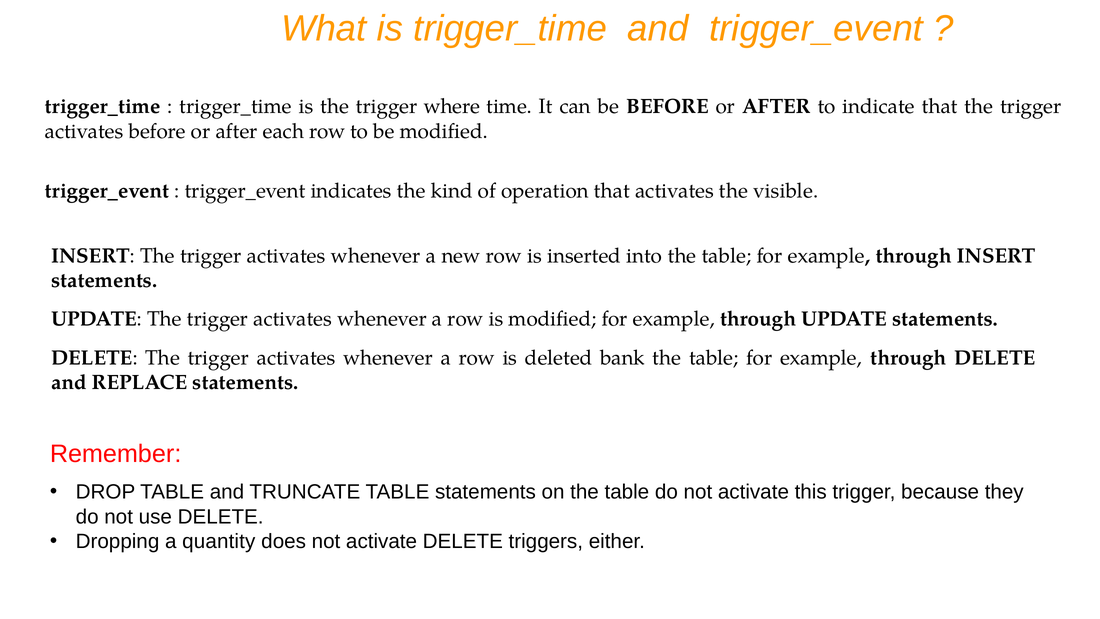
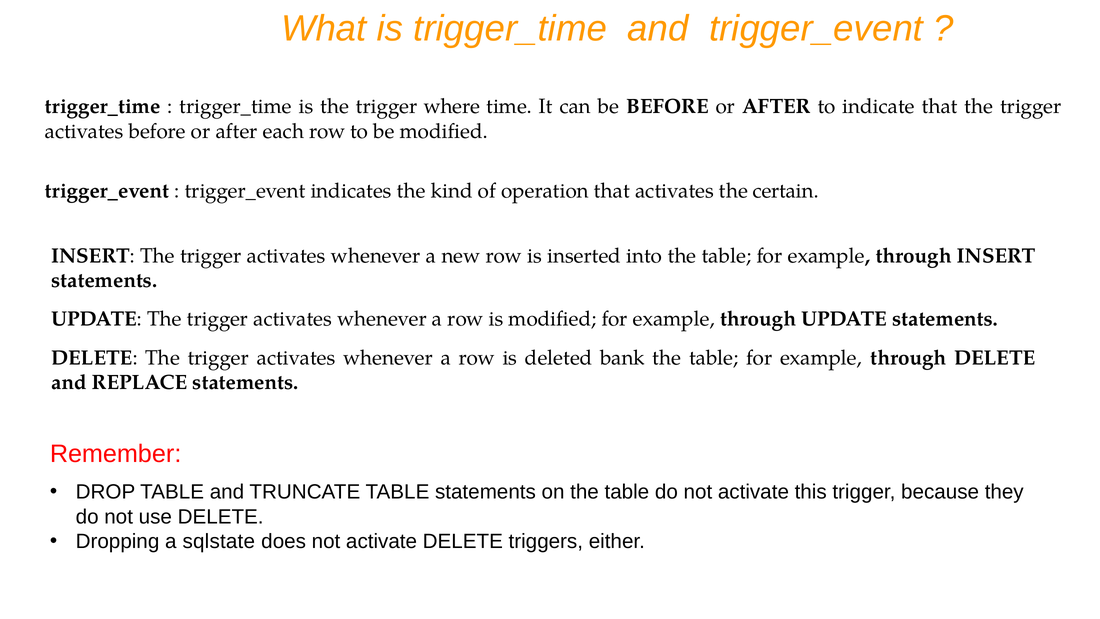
visible: visible -> certain
quantity: quantity -> sqlstate
